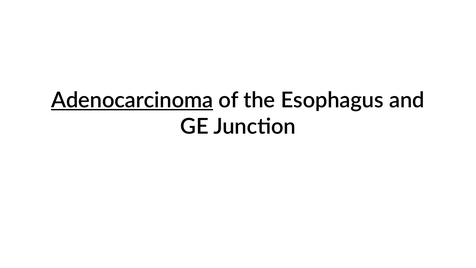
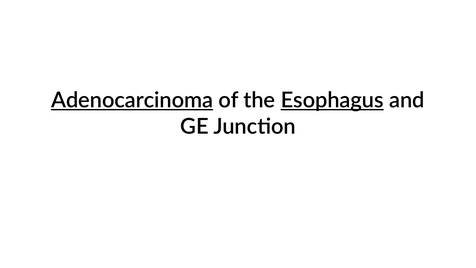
Esophagus underline: none -> present
